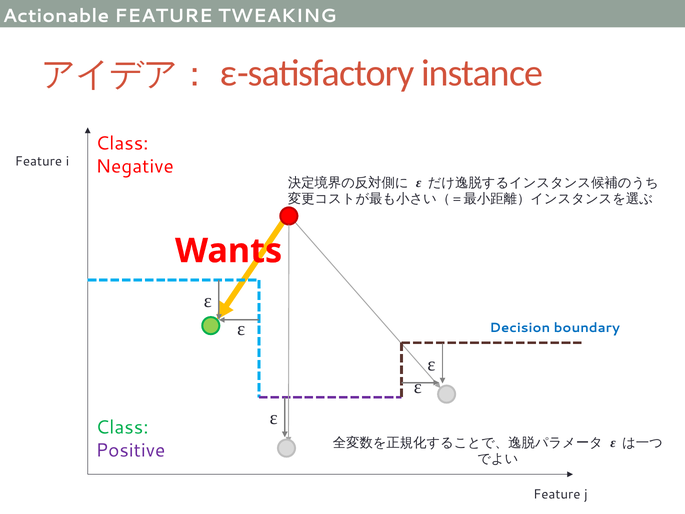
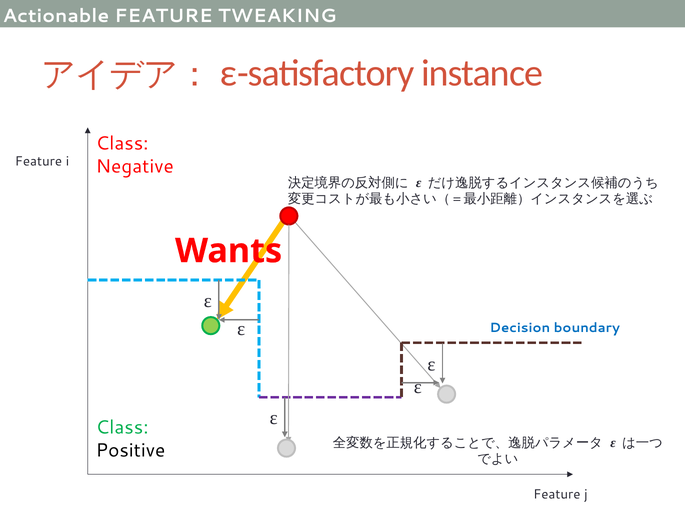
Positive colour: purple -> black
